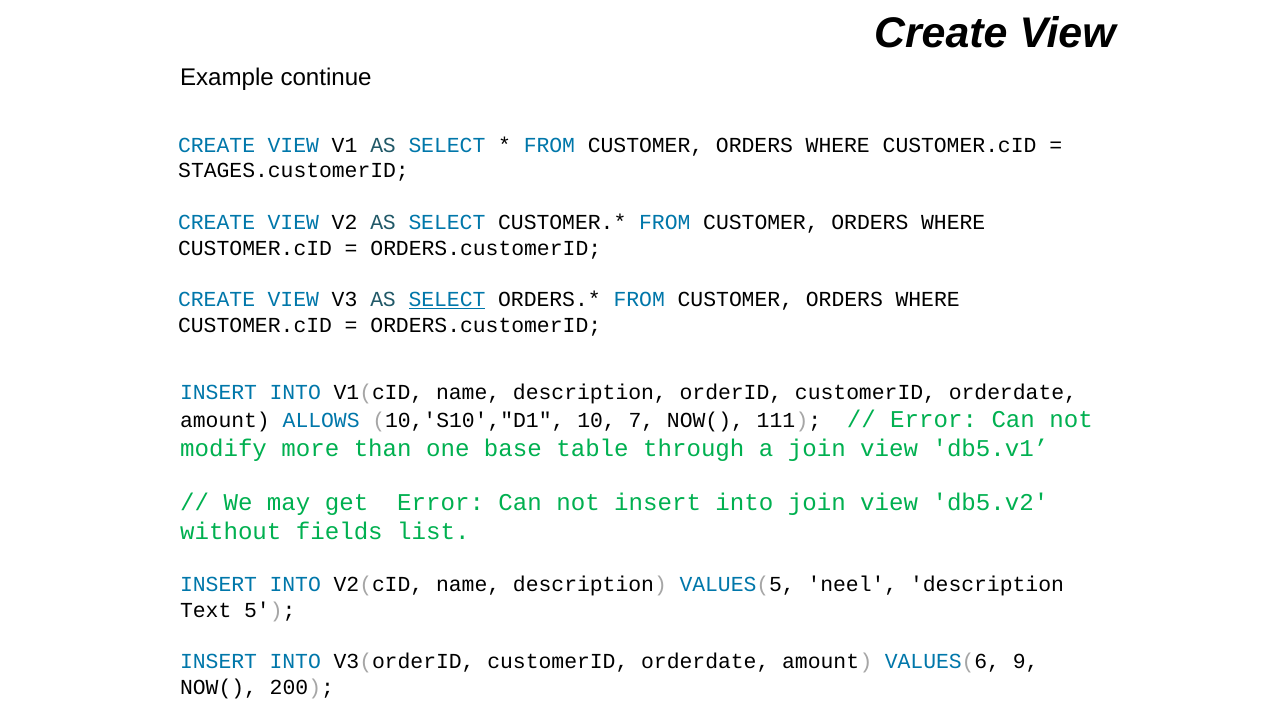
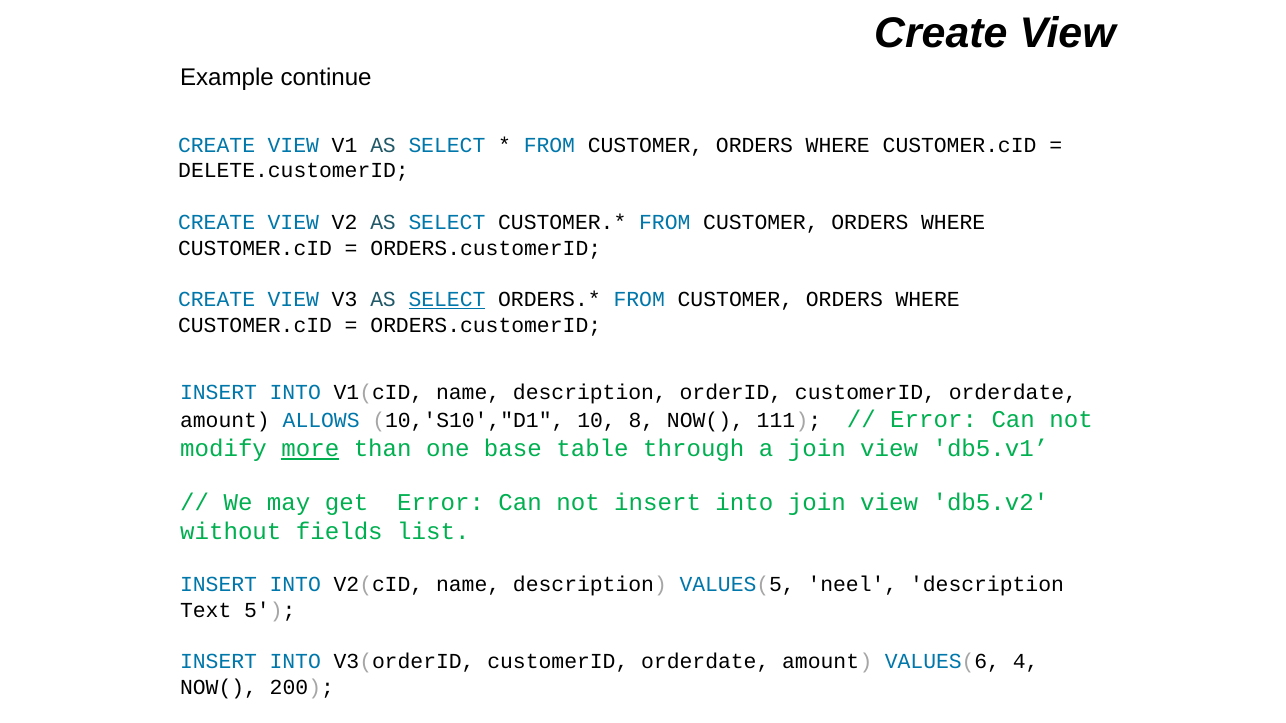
STAGES.customerID: STAGES.customerID -> DELETE.customerID
7: 7 -> 8
more underline: none -> present
9: 9 -> 4
